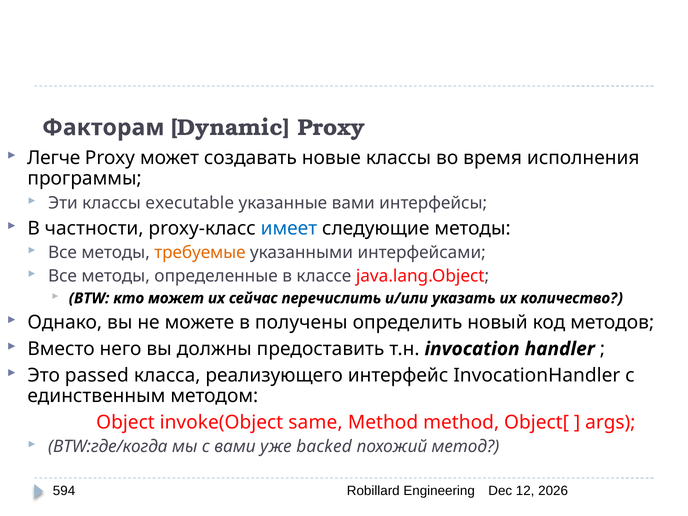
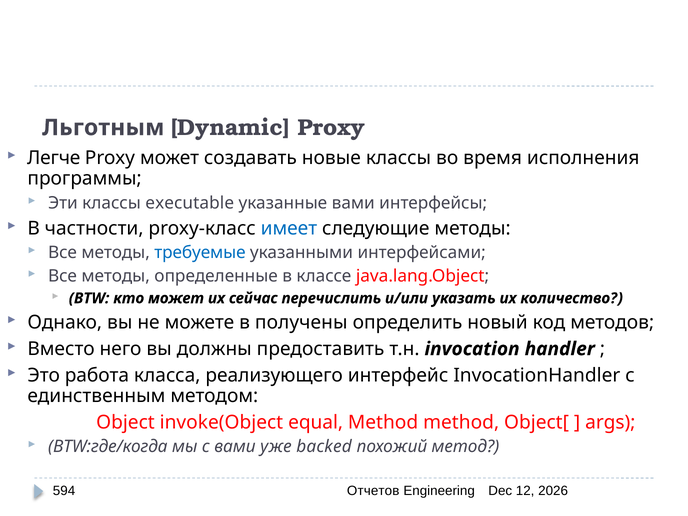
Факторам: Факторам -> Льготным
требуемые colour: orange -> blue
passed: passed -> работа
same: same -> equal
Robillard: Robillard -> Отчетов
